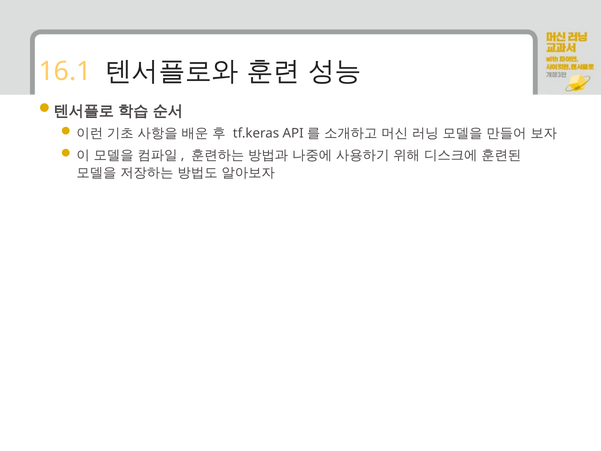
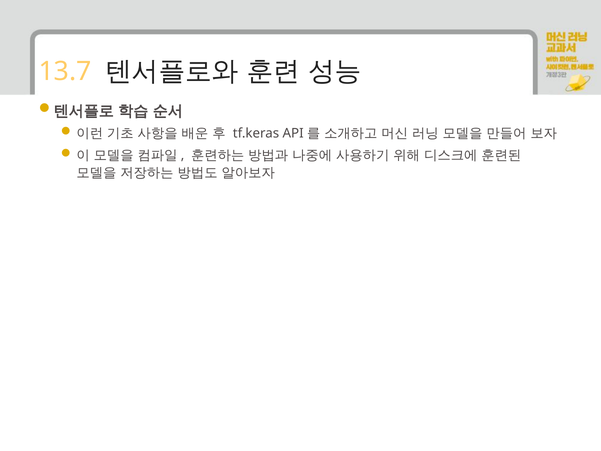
16.1: 16.1 -> 13.7
